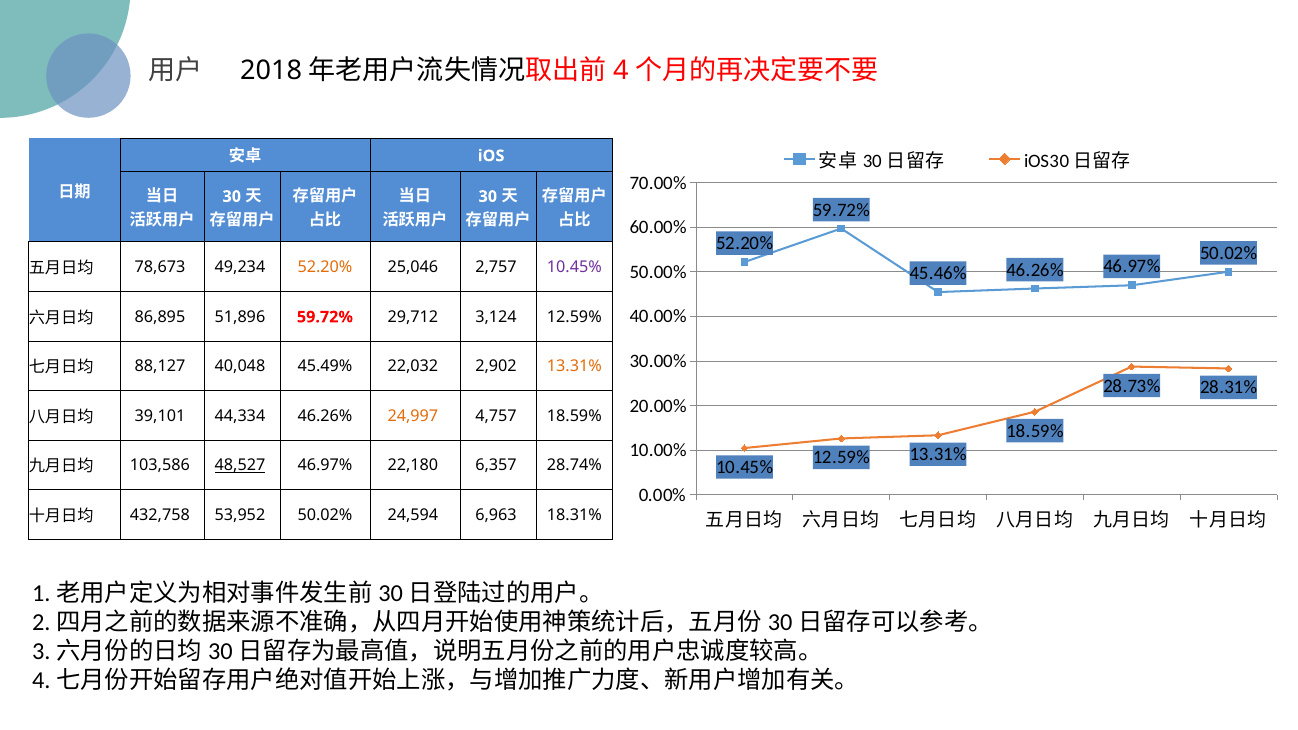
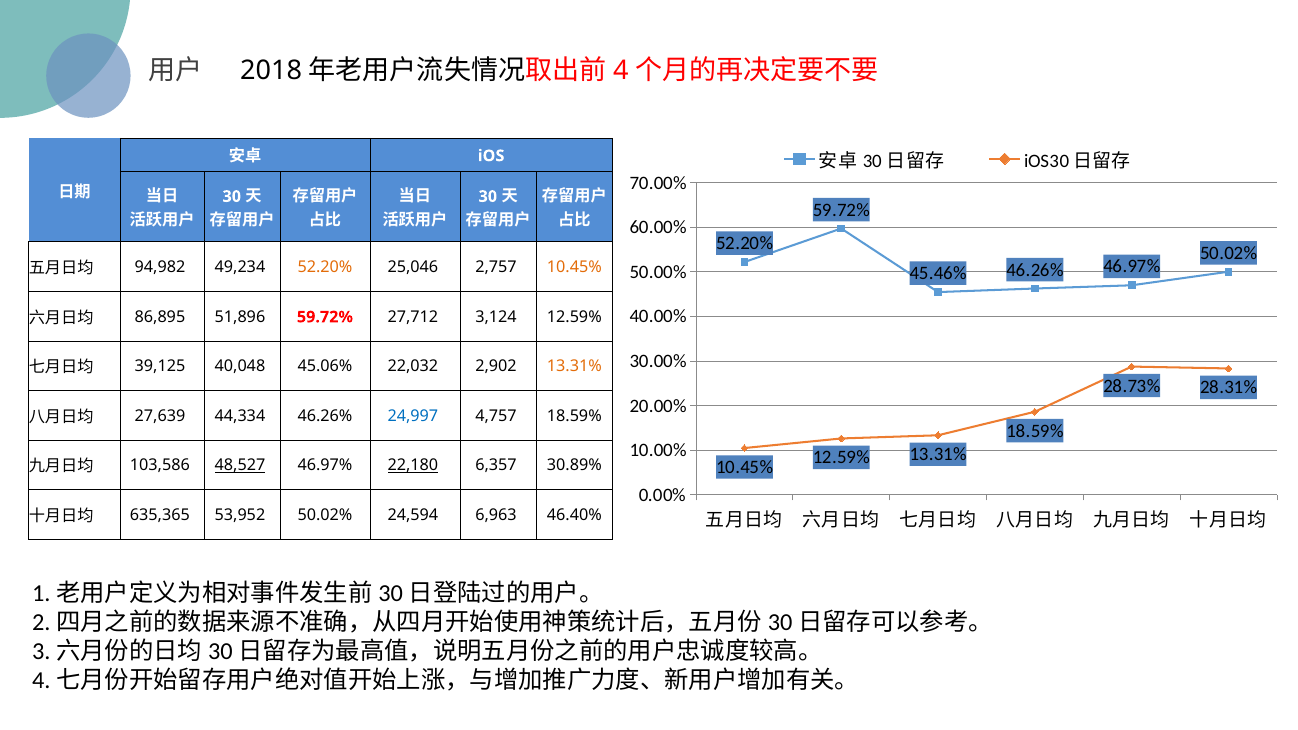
78,673: 78,673 -> 94,982
10.45% at (574, 267) colour: purple -> orange
29,712: 29,712 -> 27,712
88,127: 88,127 -> 39,125
45.49%: 45.49% -> 45.06%
39,101: 39,101 -> 27,639
24,997 colour: orange -> blue
22,180 underline: none -> present
28.74%: 28.74% -> 30.89%
432,758: 432,758 -> 635,365
18.31%: 18.31% -> 46.40%
